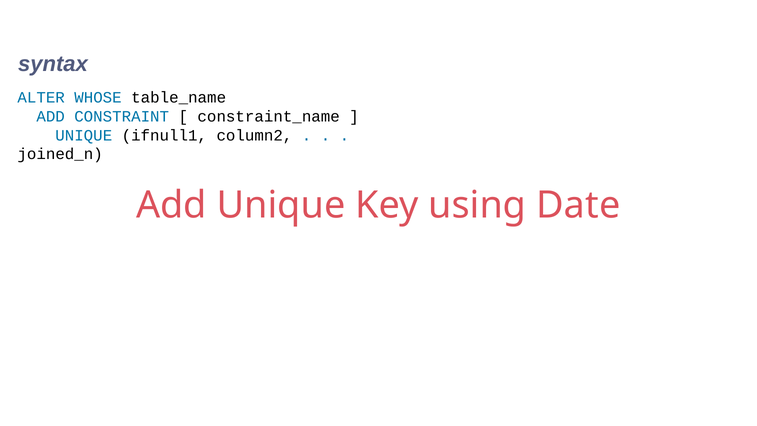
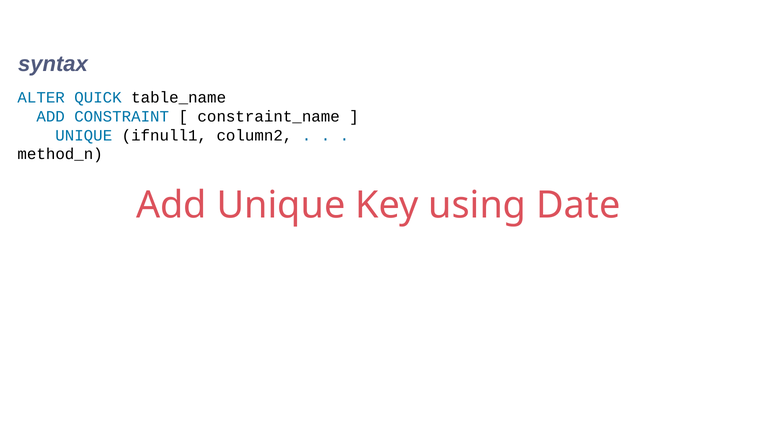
WHOSE: WHOSE -> QUICK
joined_n: joined_n -> method_n
